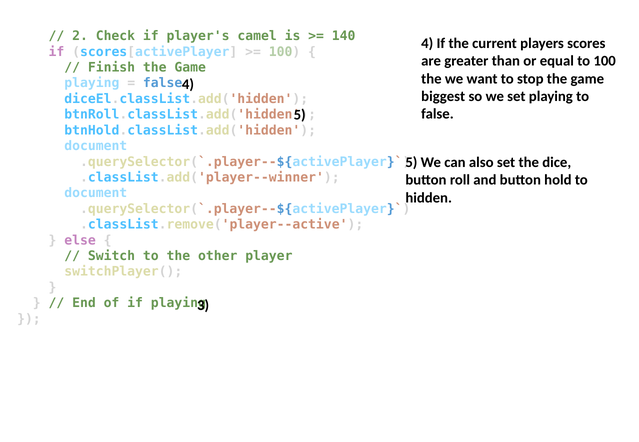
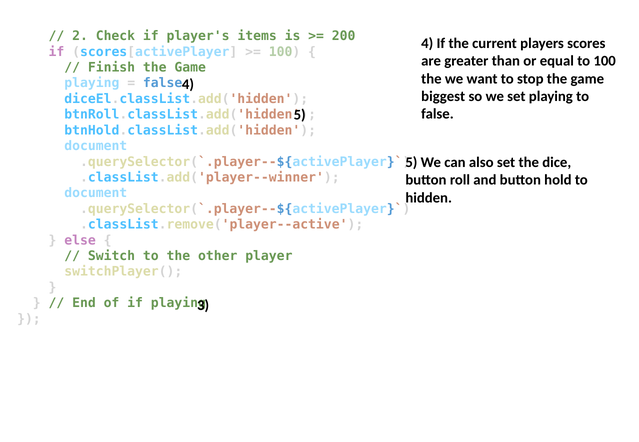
camel: camel -> items
140: 140 -> 200
